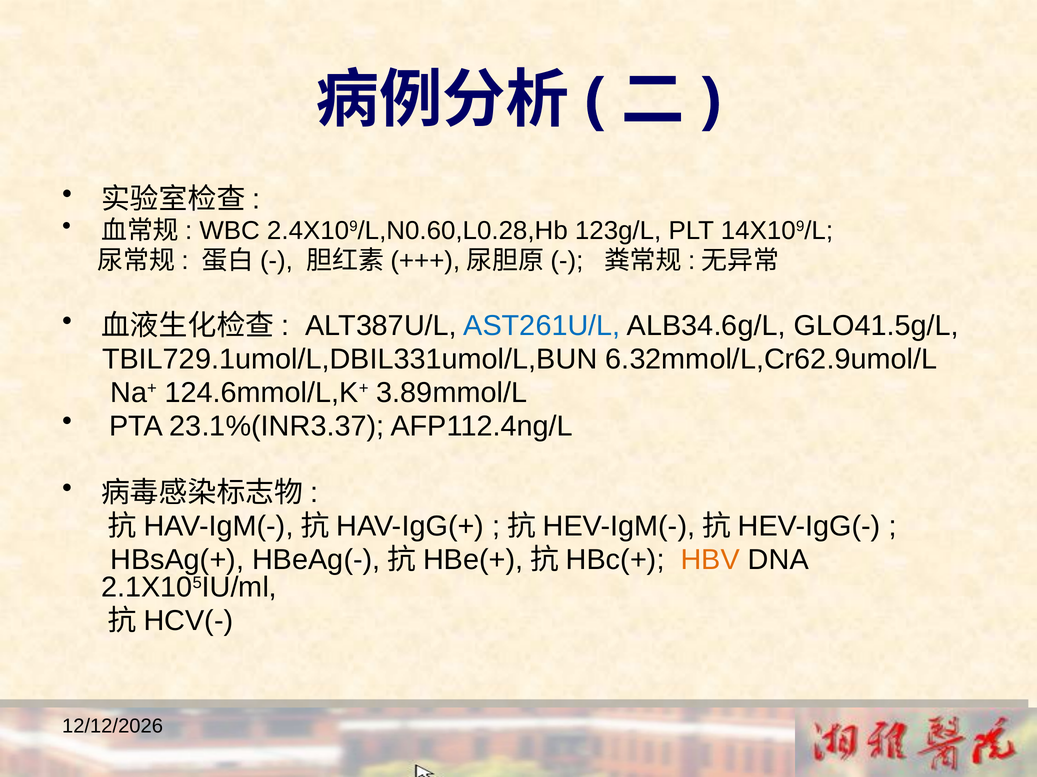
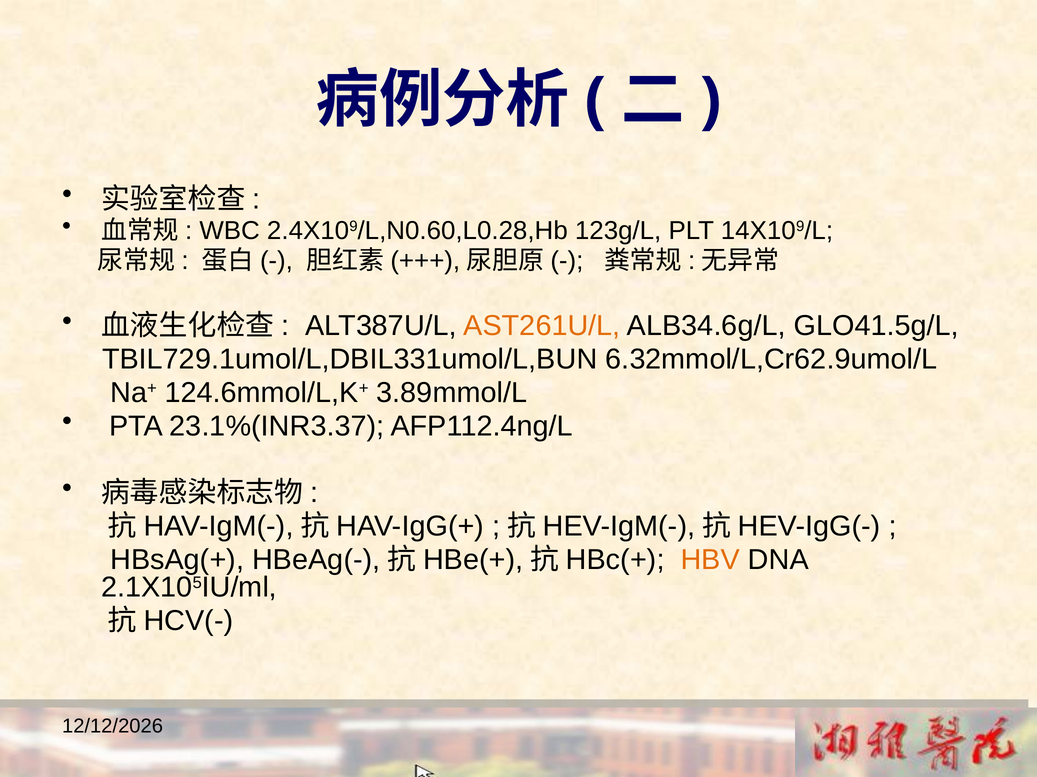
AST261U/L colour: blue -> orange
